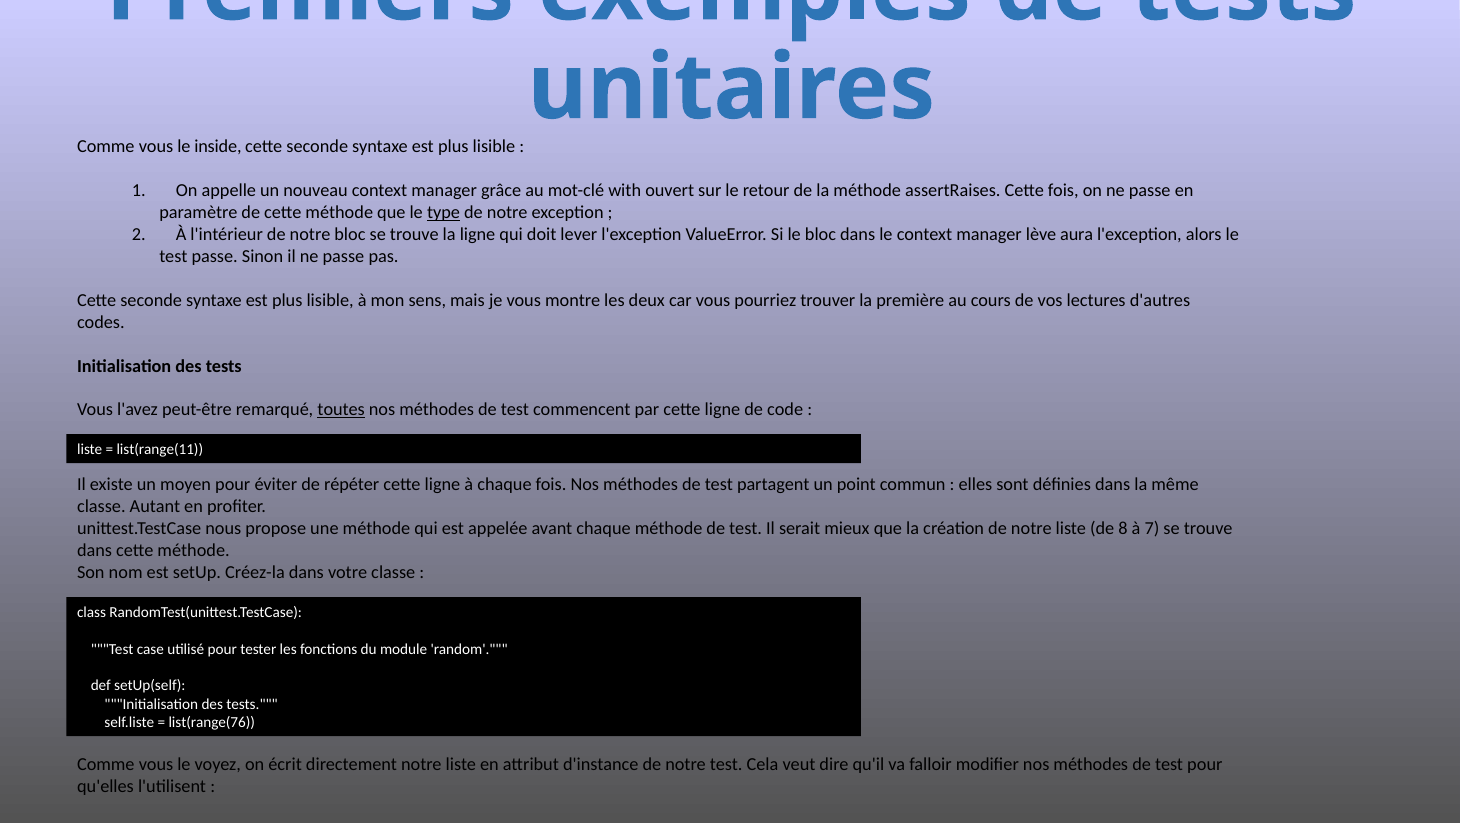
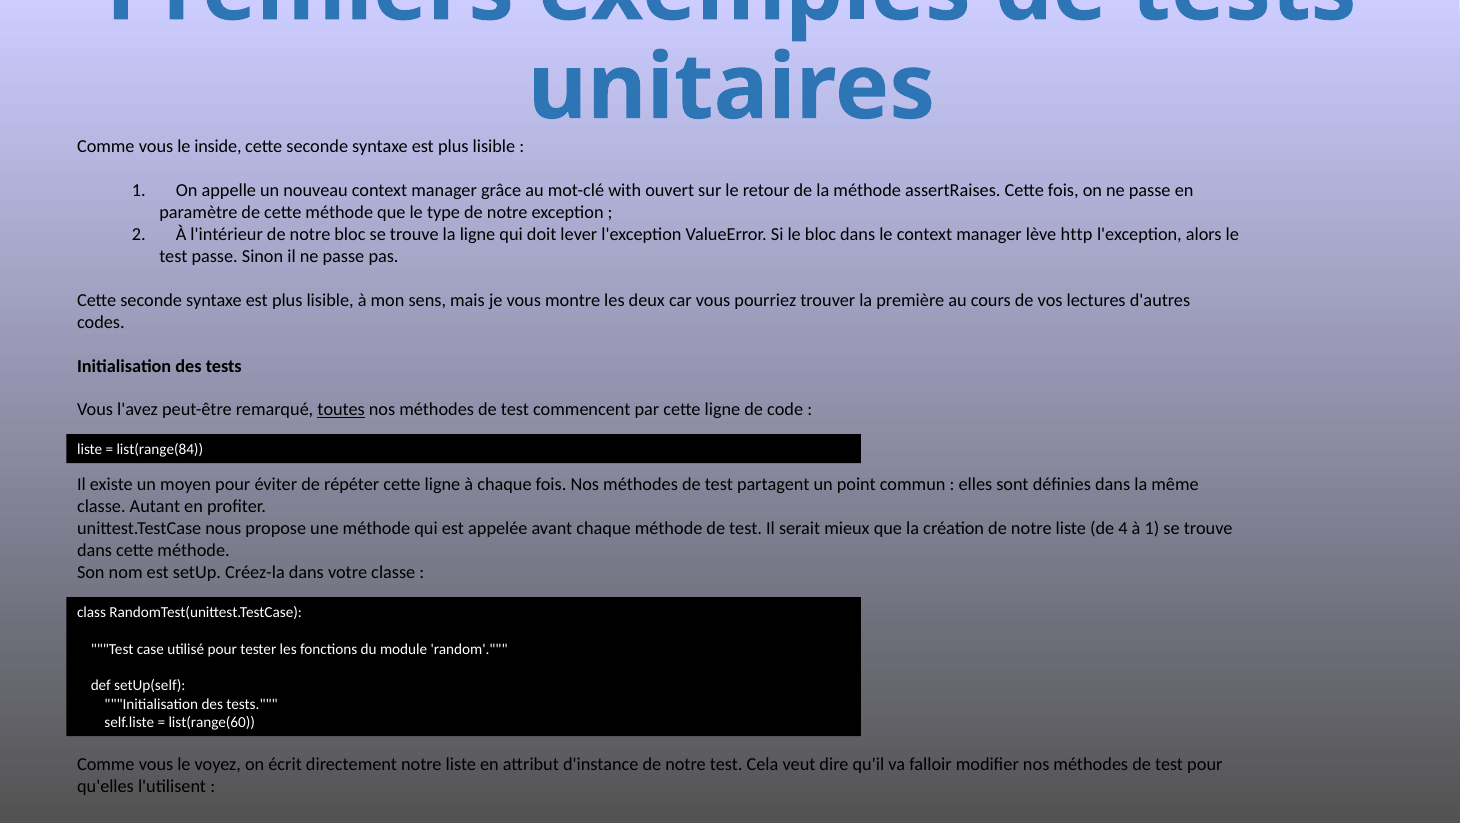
type underline: present -> none
aura: aura -> http
list(range(11: list(range(11 -> list(range(84
8: 8 -> 4
à 7: 7 -> 1
list(range(76: list(range(76 -> list(range(60
